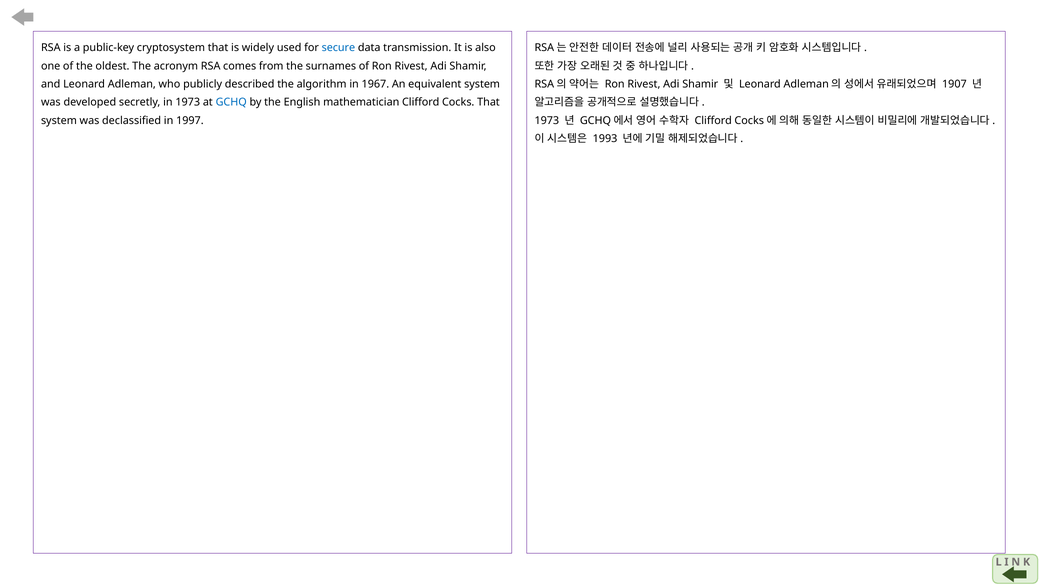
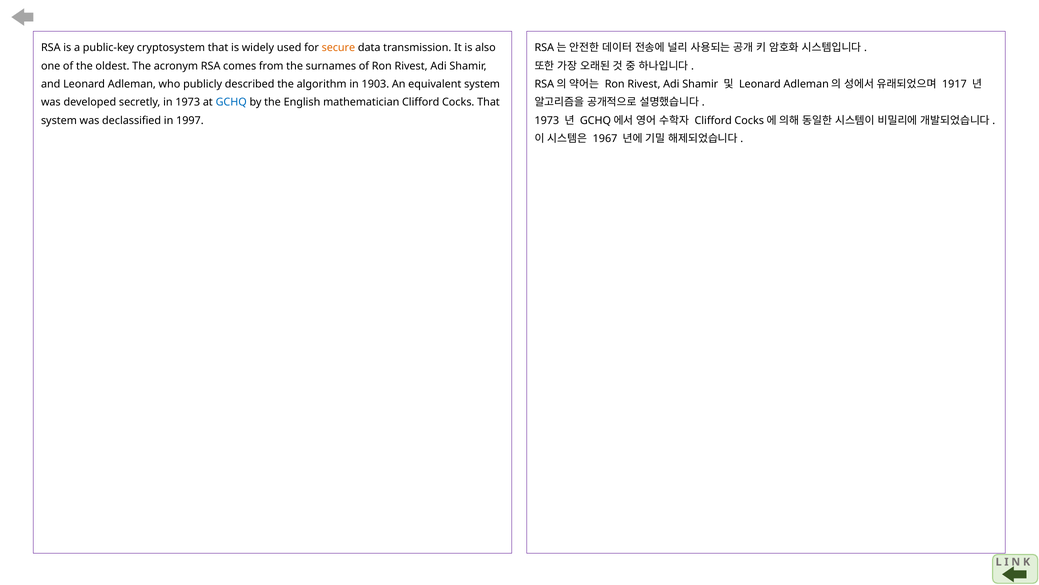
secure colour: blue -> orange
1907: 1907 -> 1917
1967: 1967 -> 1903
1993: 1993 -> 1967
